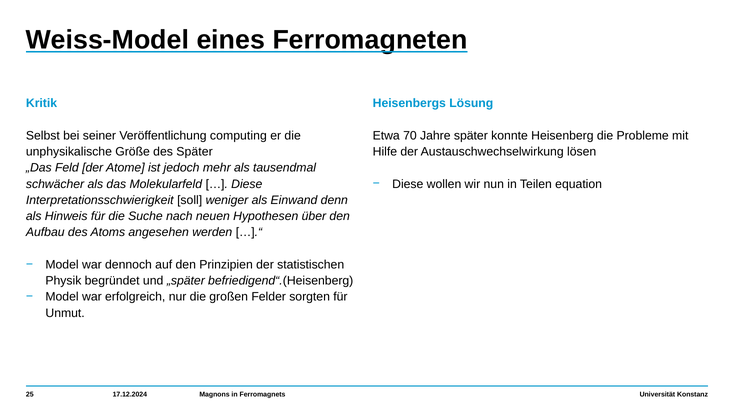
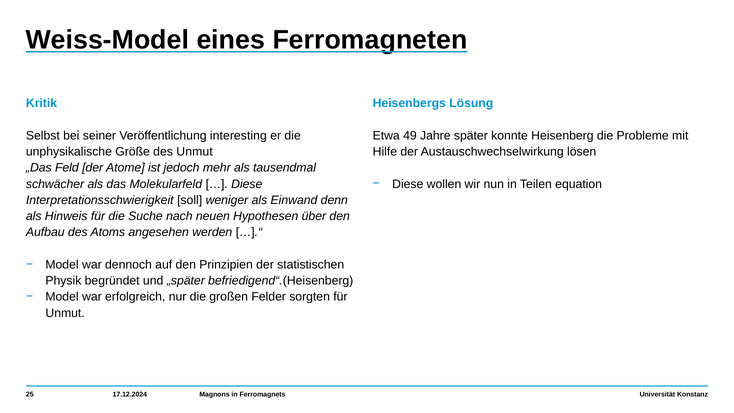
computing: computing -> interesting
70: 70 -> 49
des Später: Später -> Unmut
